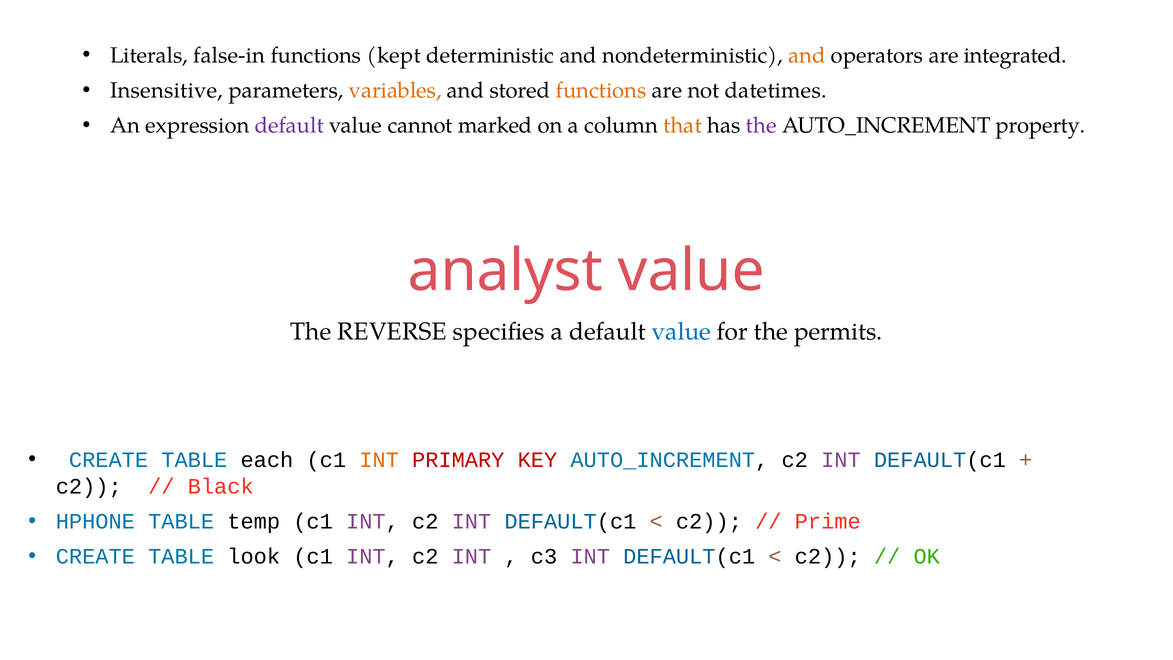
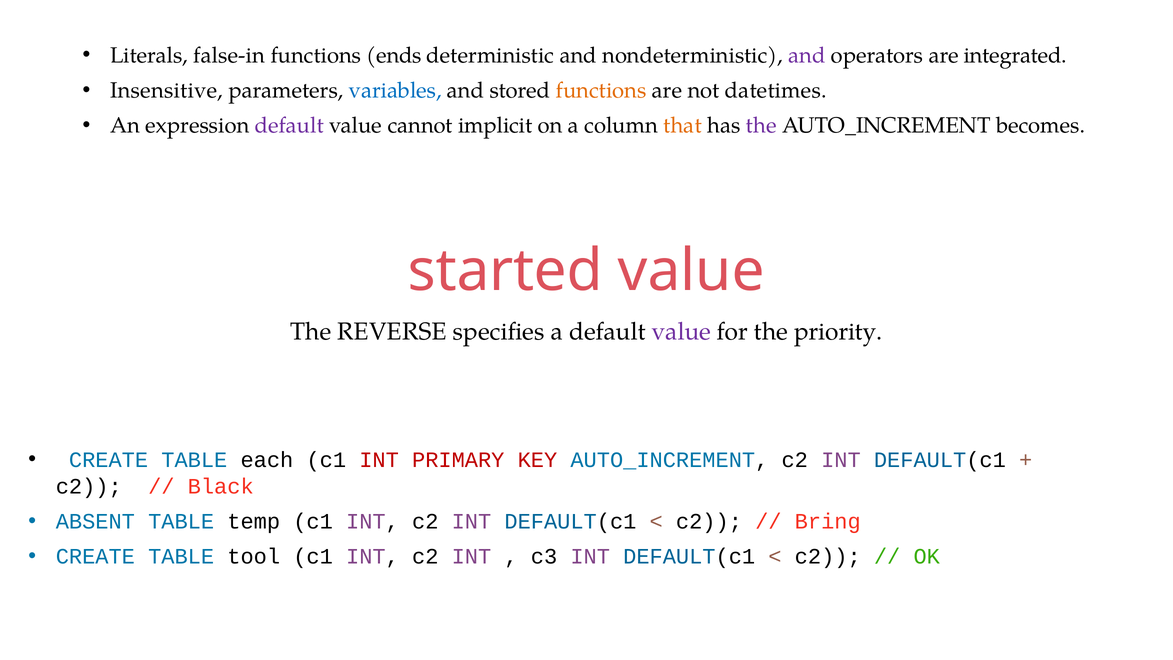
kept: kept -> ends
and at (807, 55) colour: orange -> purple
variables colour: orange -> blue
marked: marked -> implicit
property: property -> becomes
analyst: analyst -> started
value at (681, 331) colour: blue -> purple
permits: permits -> priority
INT at (379, 460) colour: orange -> red
HPHONE: HPHONE -> ABSENT
Prime: Prime -> Bring
look: look -> tool
